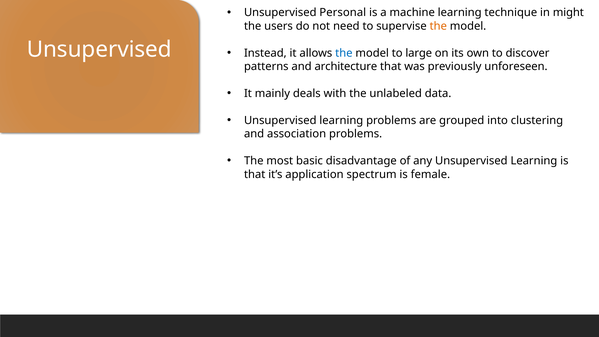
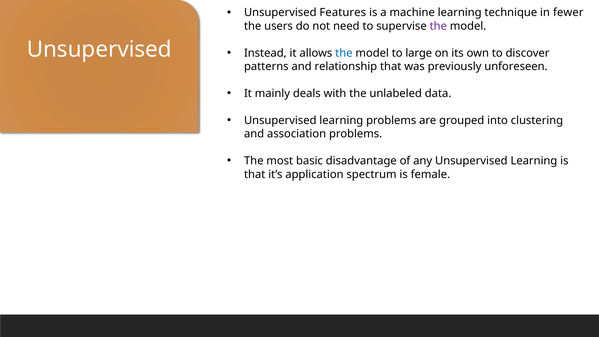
Personal: Personal -> Features
might: might -> fewer
the at (438, 26) colour: orange -> purple
architecture: architecture -> relationship
